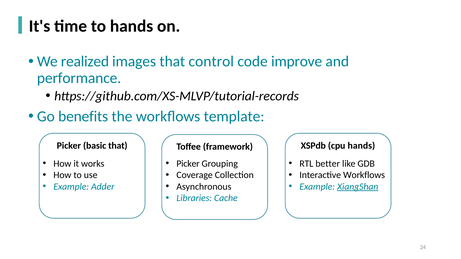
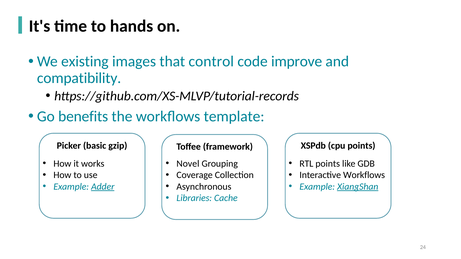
realized: realized -> existing
performance: performance -> compatibility
basic that: that -> gzip
cpu hands: hands -> points
Picker at (188, 164): Picker -> Novel
RTL better: better -> points
Adder underline: none -> present
